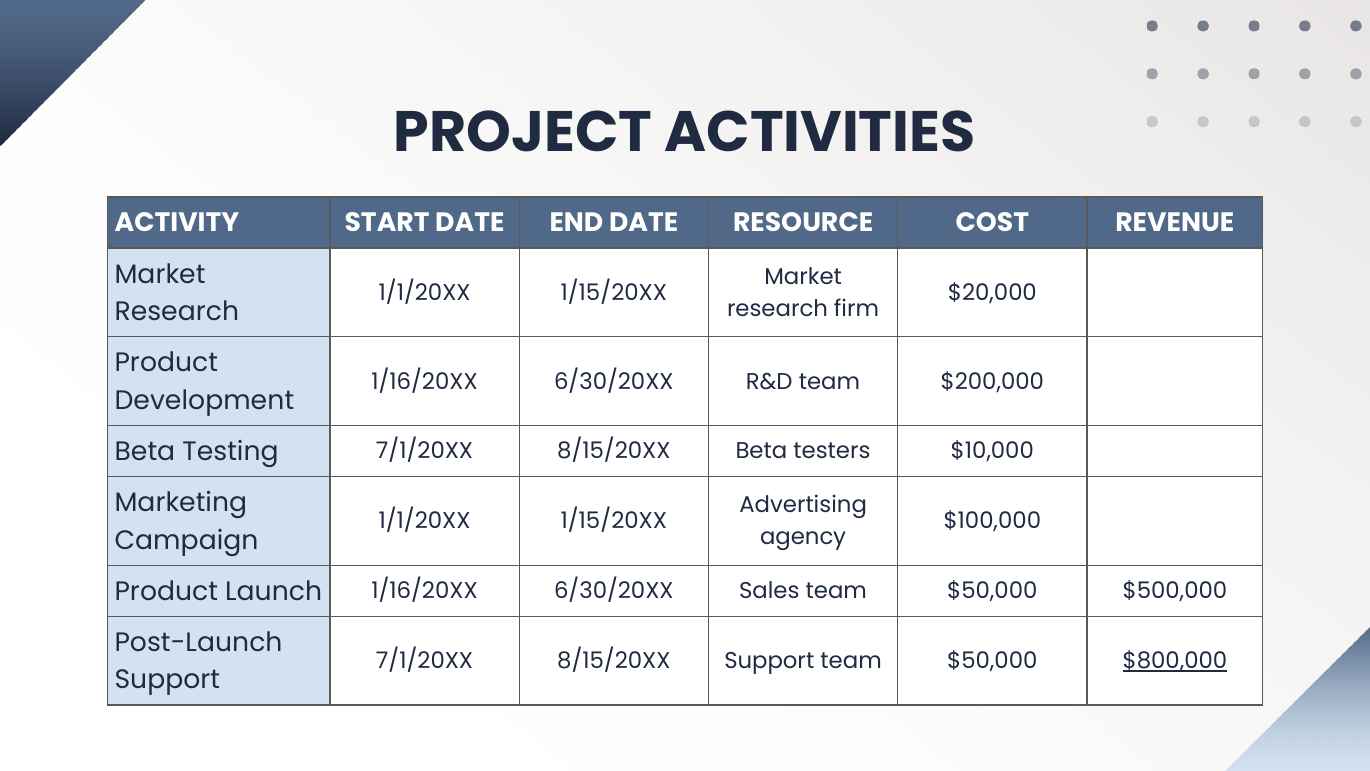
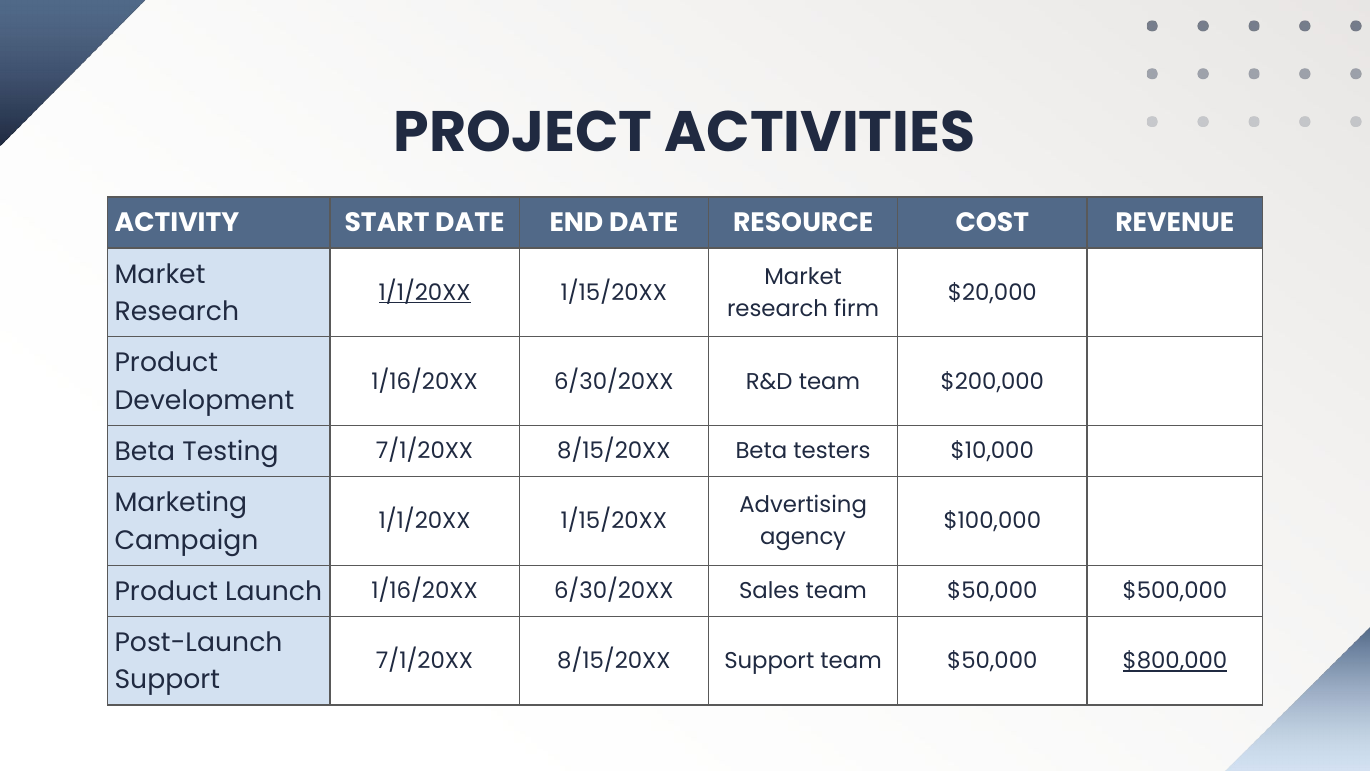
1/1/20XX at (425, 293) underline: none -> present
